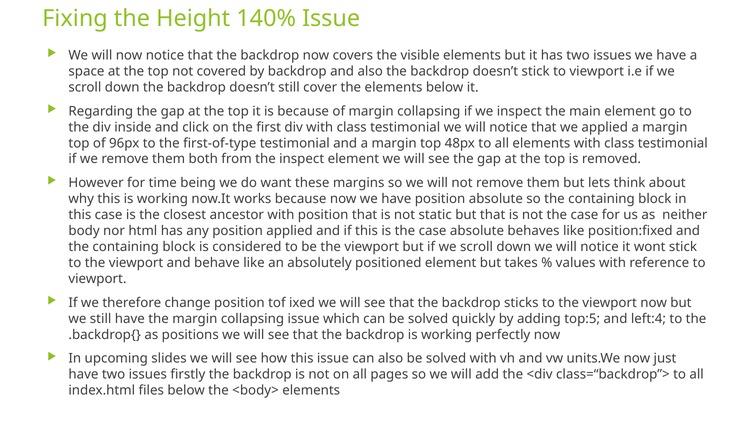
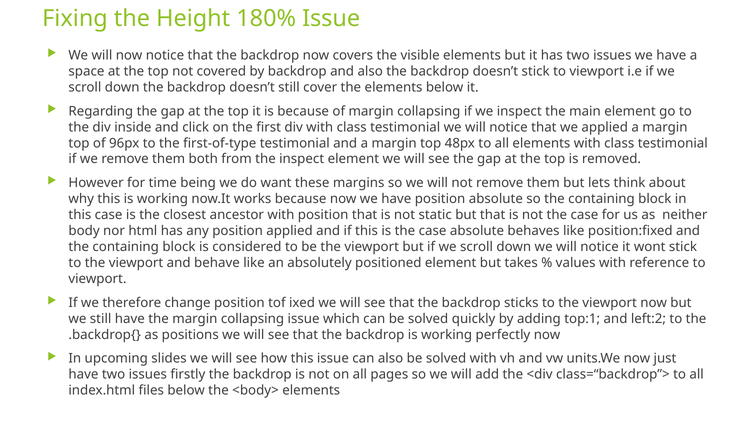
140%: 140% -> 180%
top:5: top:5 -> top:1
left:4: left:4 -> left:2
